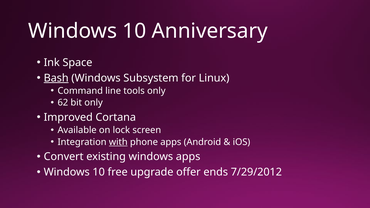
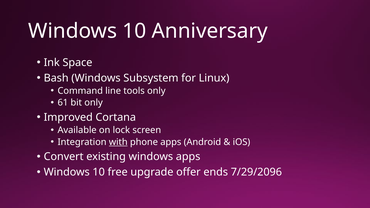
Bash underline: present -> none
62: 62 -> 61
7/29/2012: 7/29/2012 -> 7/29/2096
